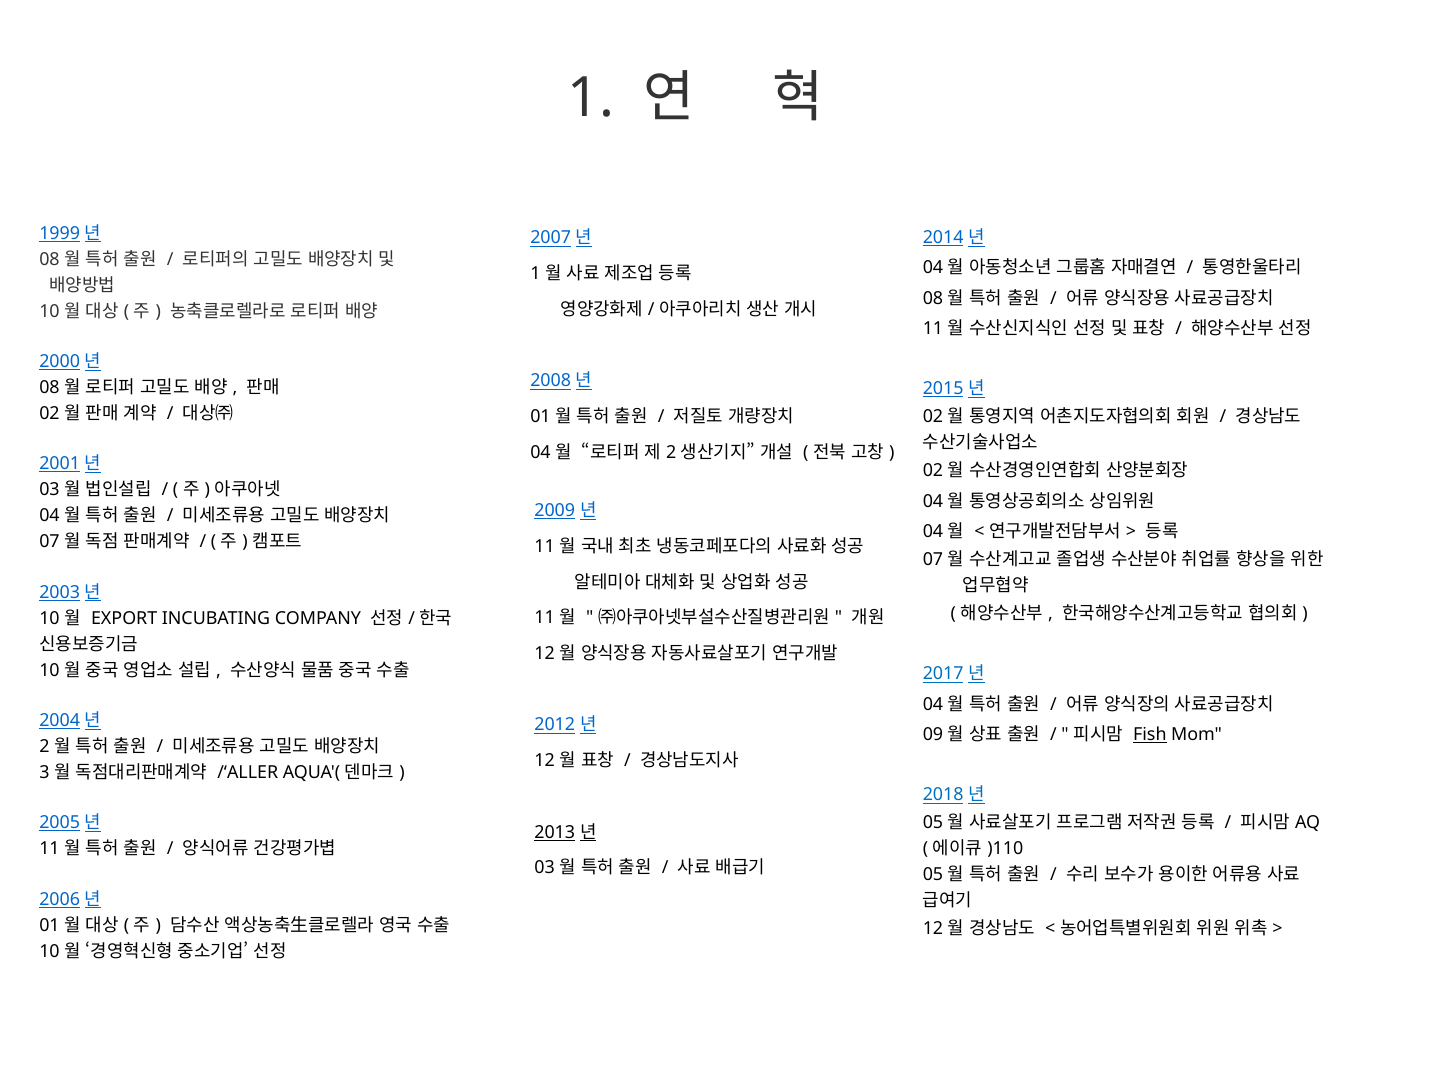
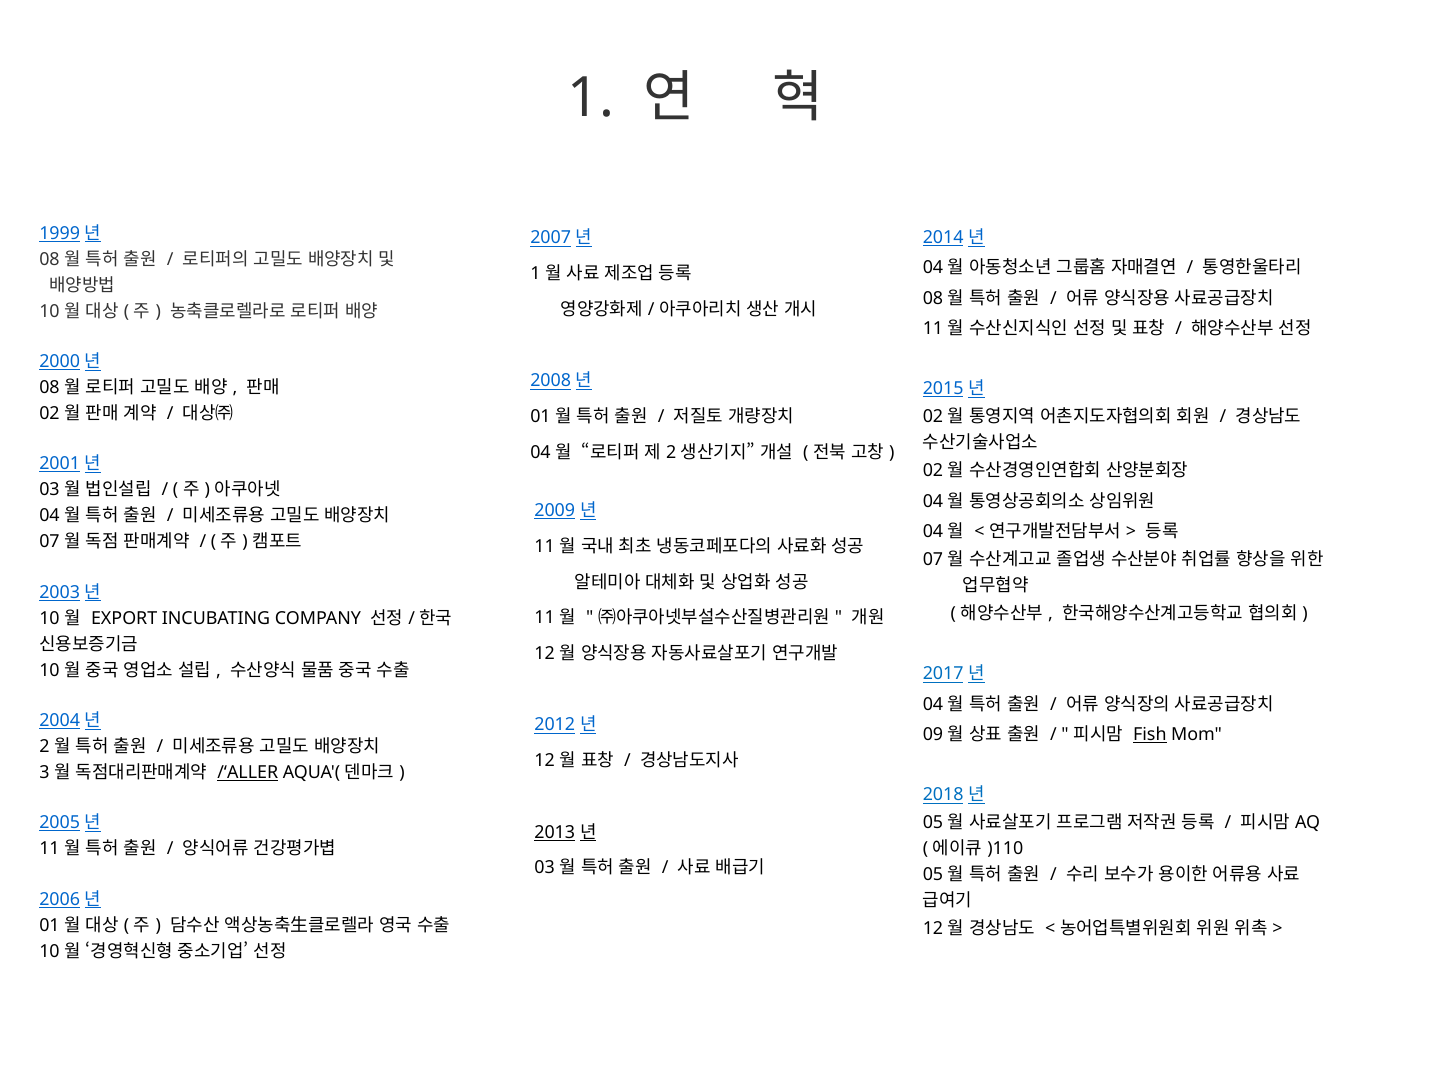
/‘ALLER underline: none -> present
